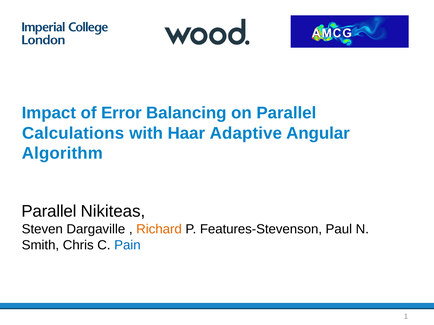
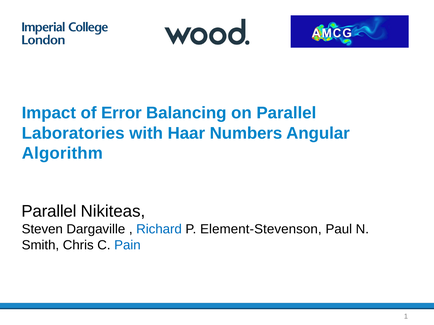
Calculations: Calculations -> Laboratories
Adaptive: Adaptive -> Numbers
Richard colour: orange -> blue
Features-Stevenson: Features-Stevenson -> Element-Stevenson
